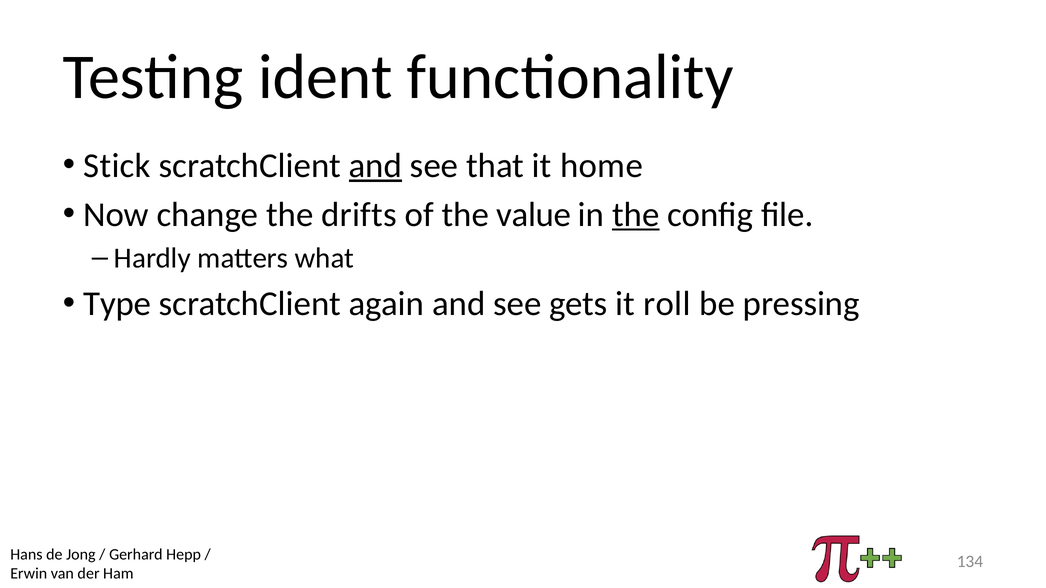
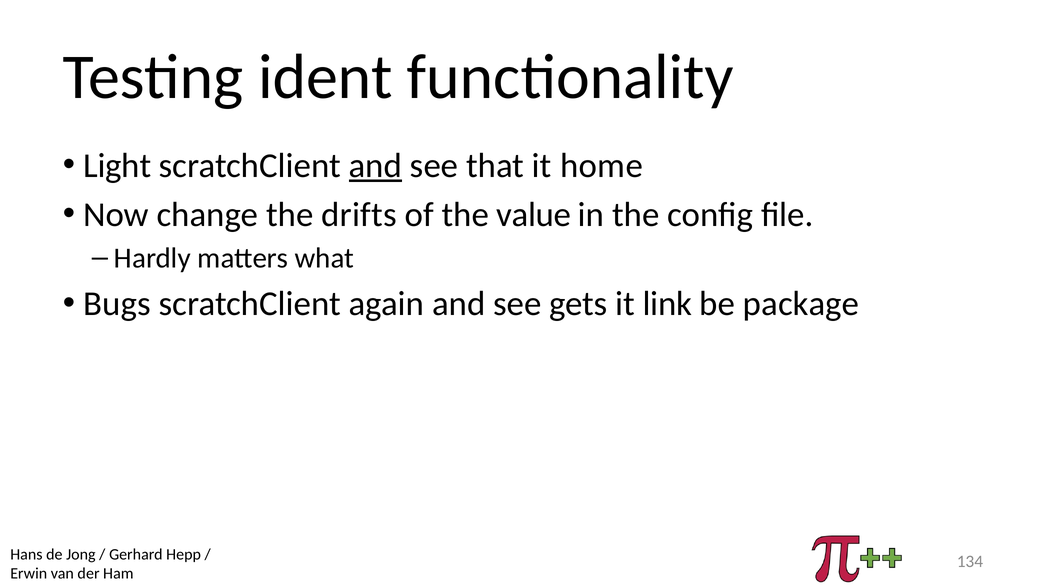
Stick: Stick -> Light
the at (636, 215) underline: present -> none
Type: Type -> Bugs
roll: roll -> link
pressing: pressing -> package
